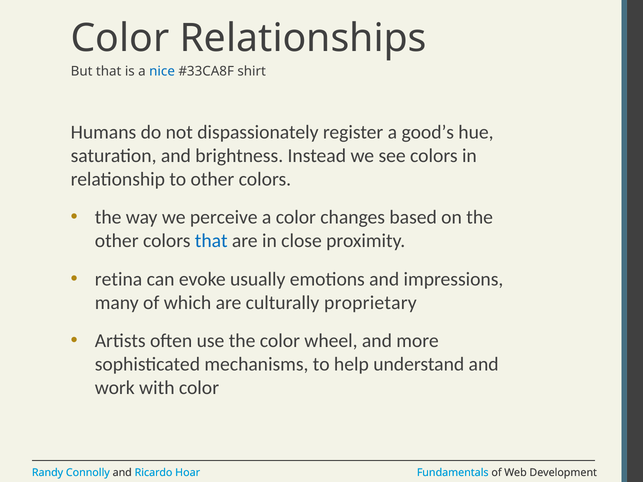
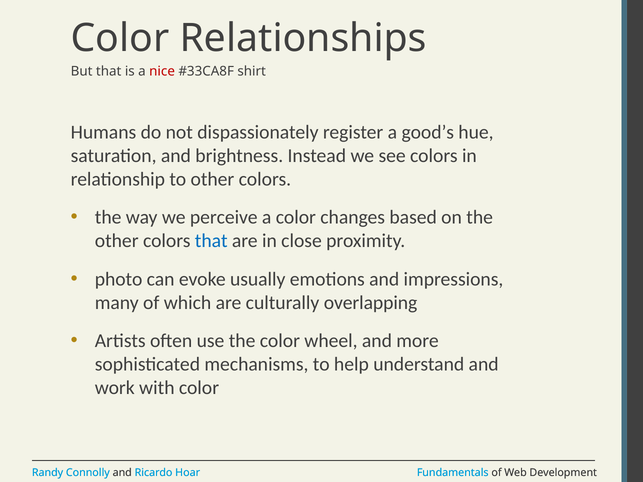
nice colour: blue -> red
retina: retina -> photo
proprietary: proprietary -> overlapping
